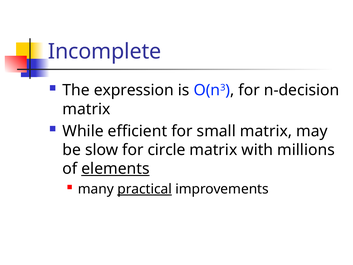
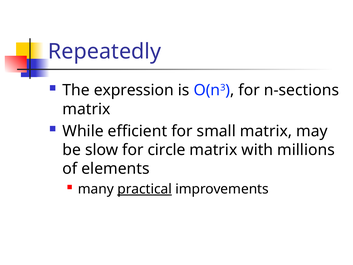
Incomplete: Incomplete -> Repeatedly
n-decision: n-decision -> n-sections
elements underline: present -> none
